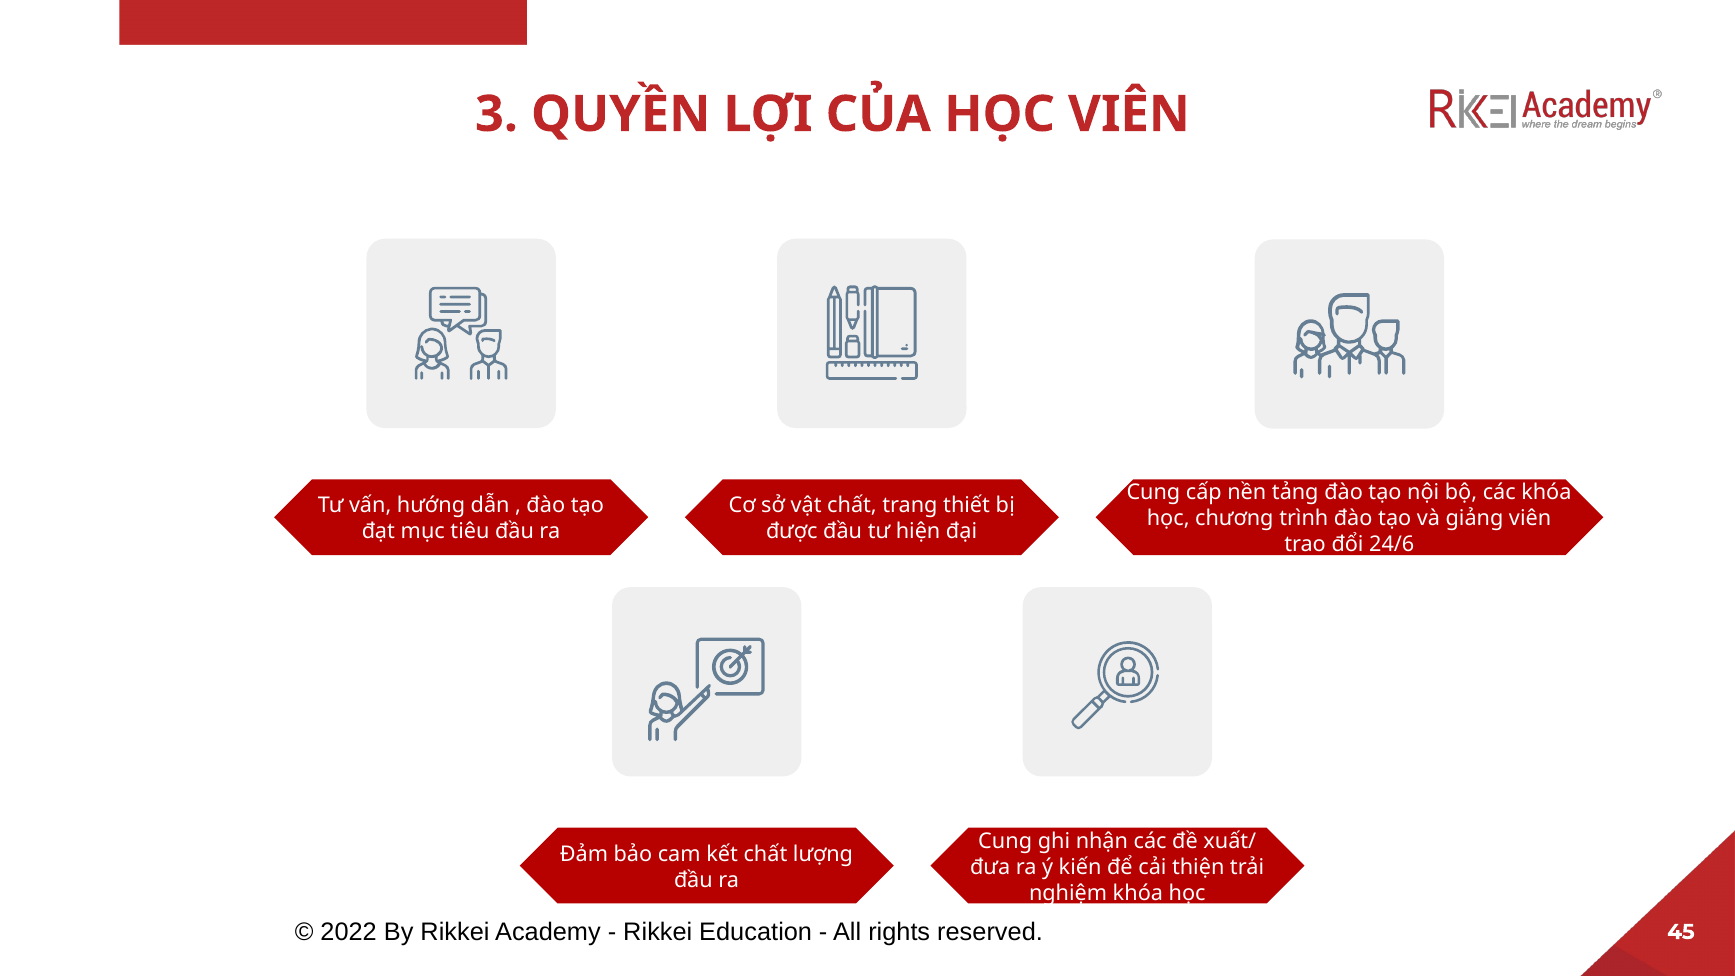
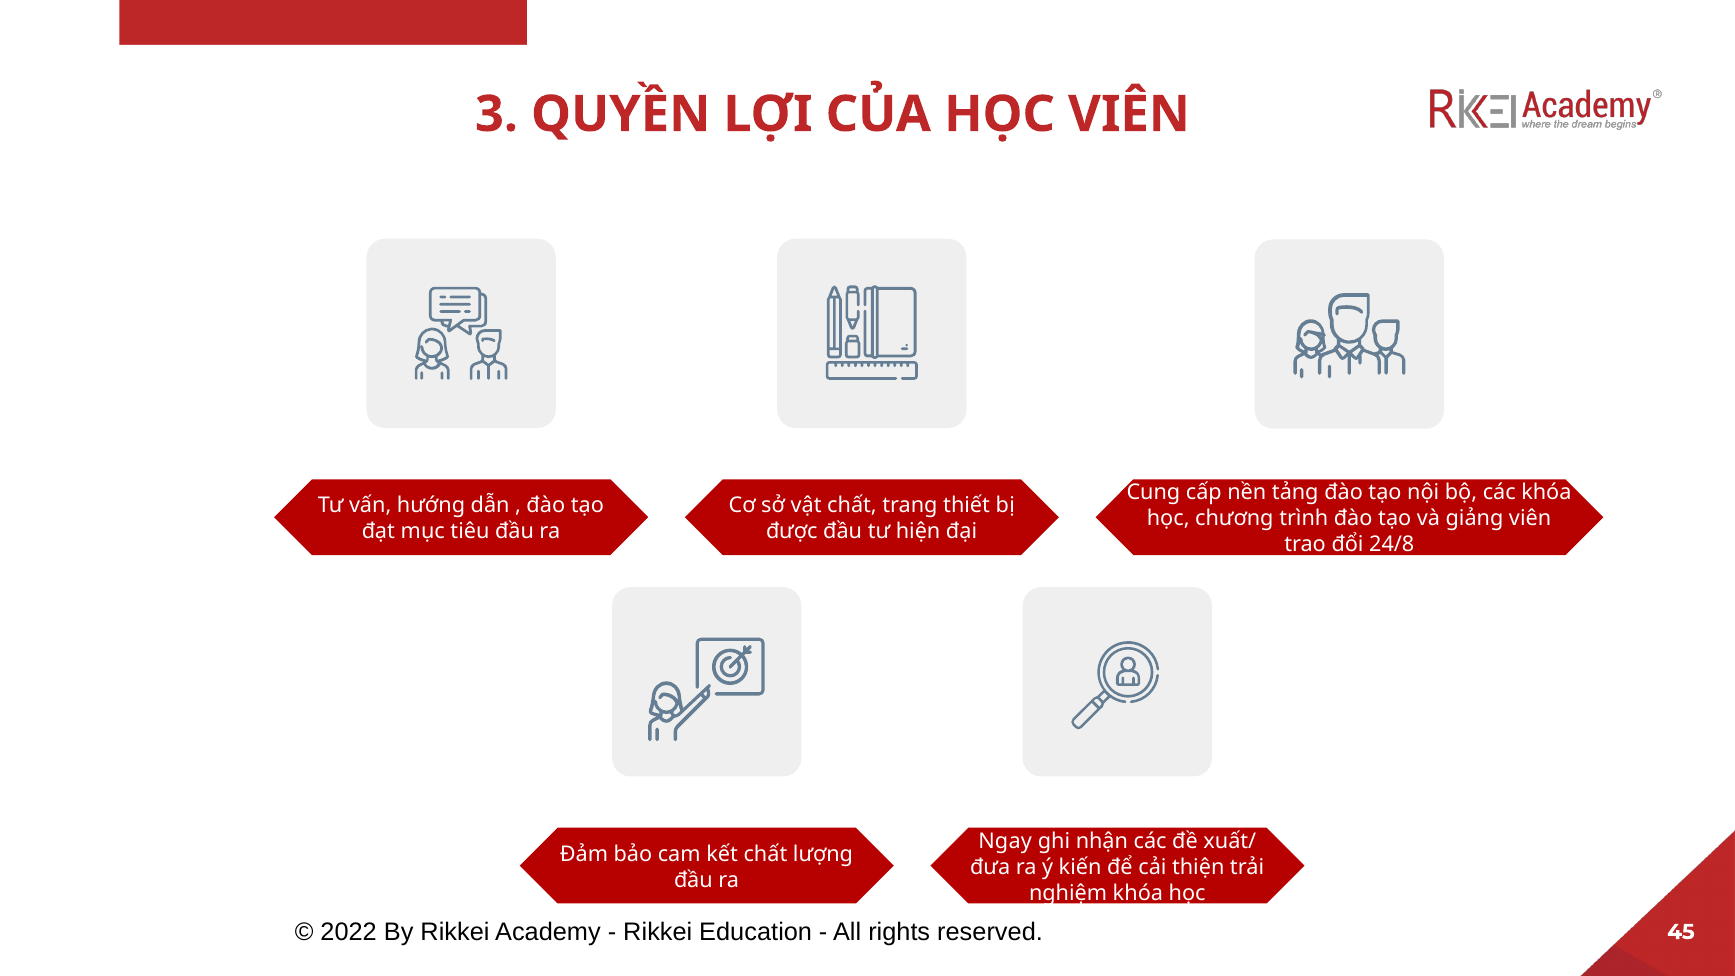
24/6: 24/6 -> 24/8
Cung at (1005, 841): Cung -> Ngay
